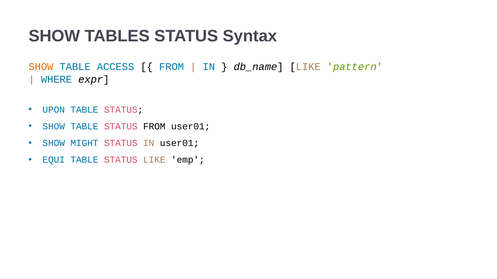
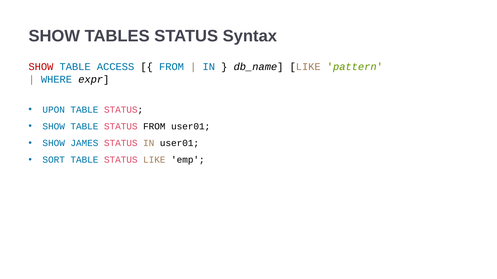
SHOW at (41, 67) colour: orange -> red
MIGHT: MIGHT -> JAMES
EQUI: EQUI -> SORT
